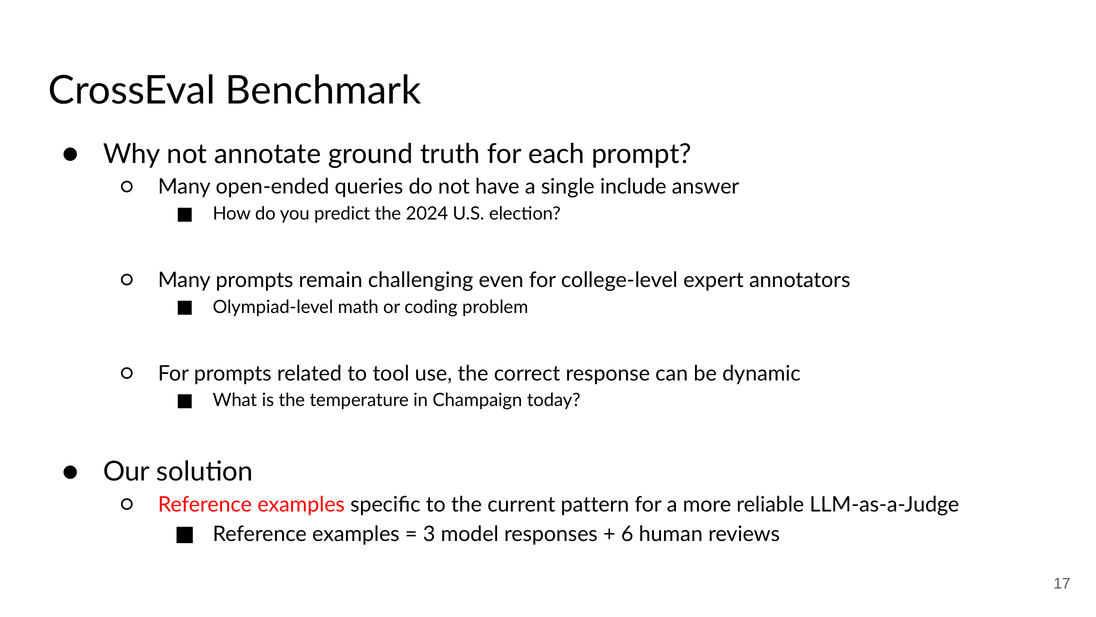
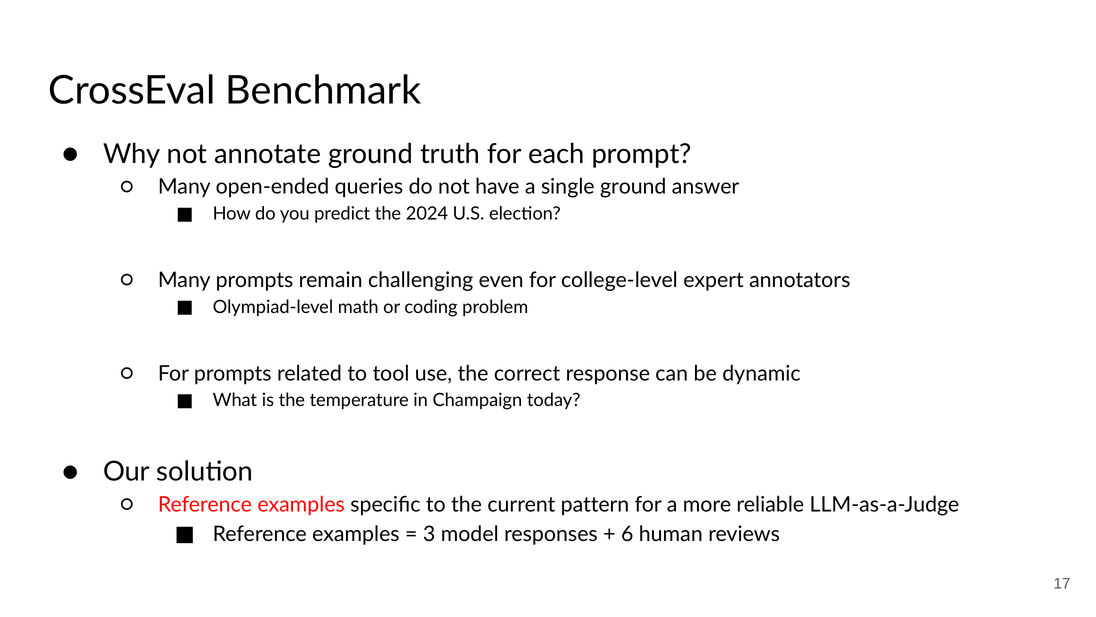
single include: include -> ground
